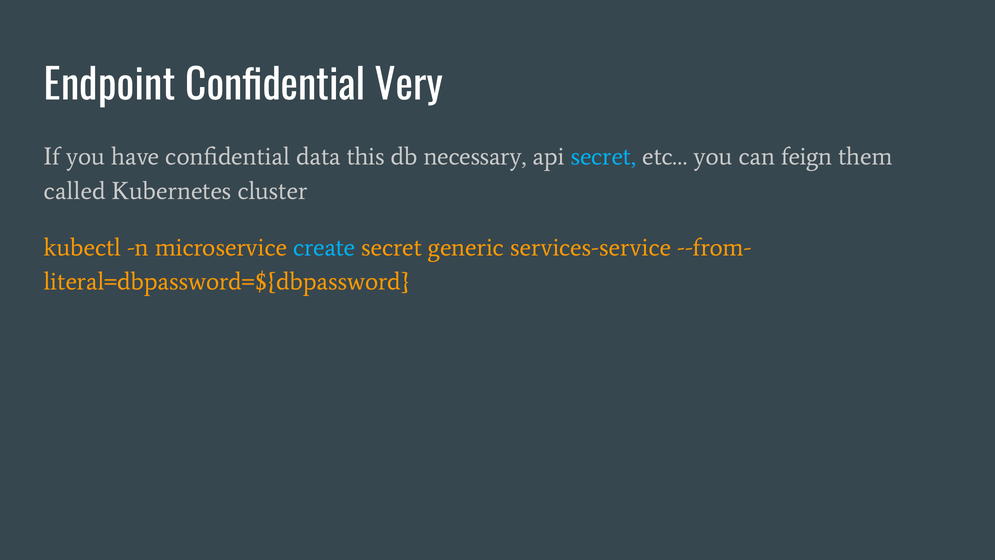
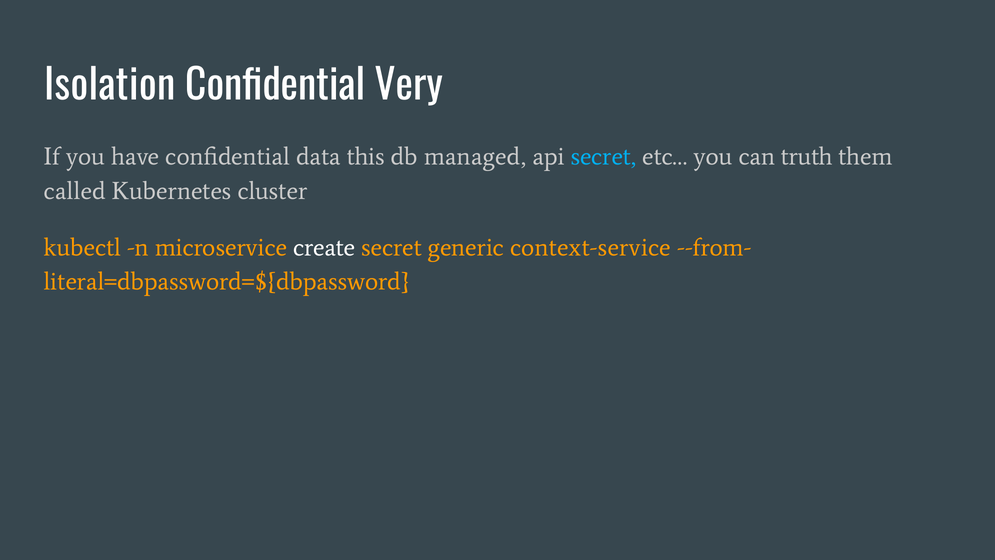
Endpoint: Endpoint -> Isolation
necessary: necessary -> managed
feign: feign -> truth
create colour: light blue -> white
services-service: services-service -> context-service
